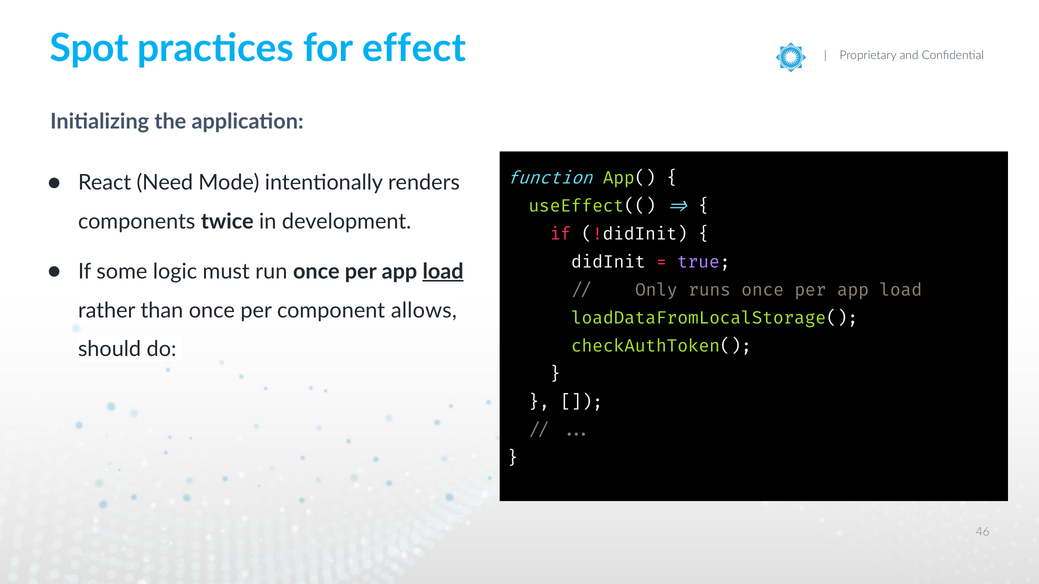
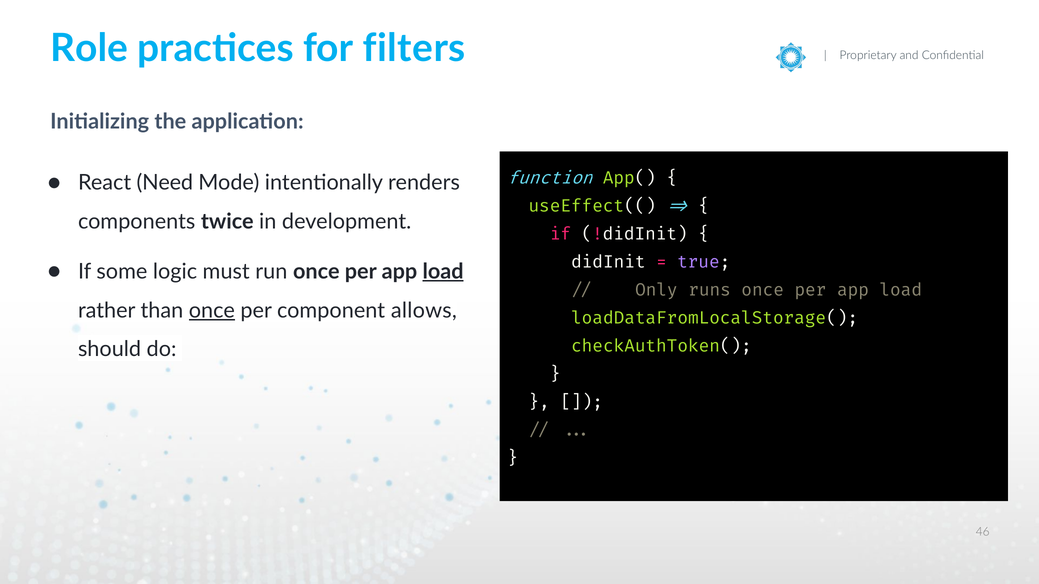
Spot: Spot -> Role
effect: effect -> filters
once at (212, 311) underline: none -> present
